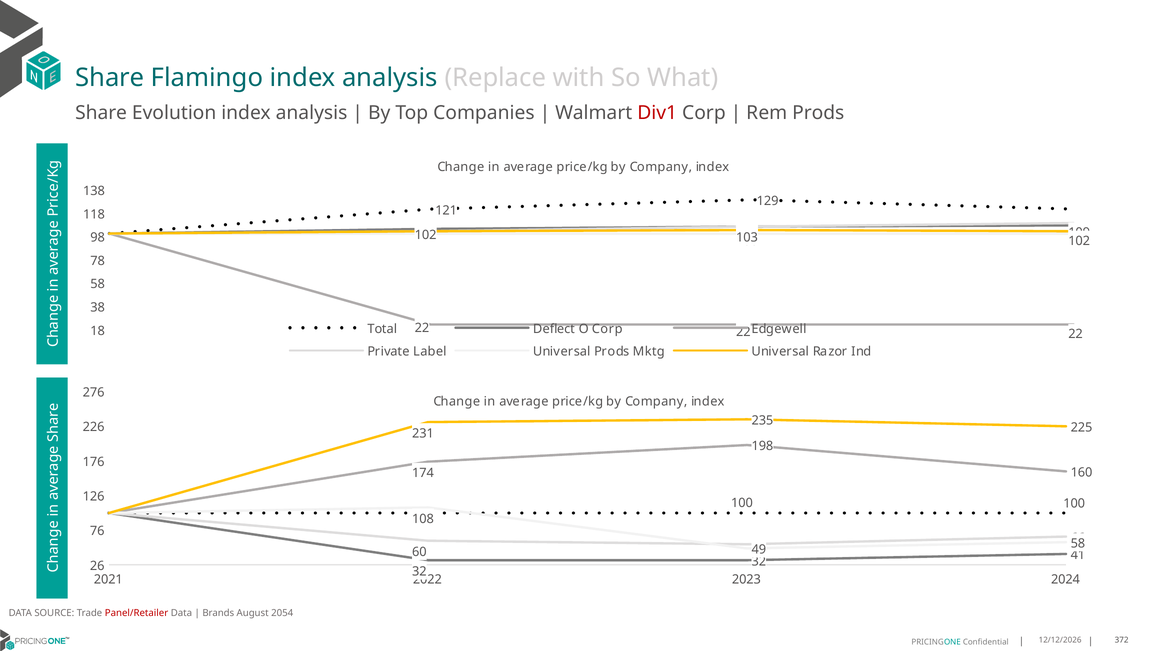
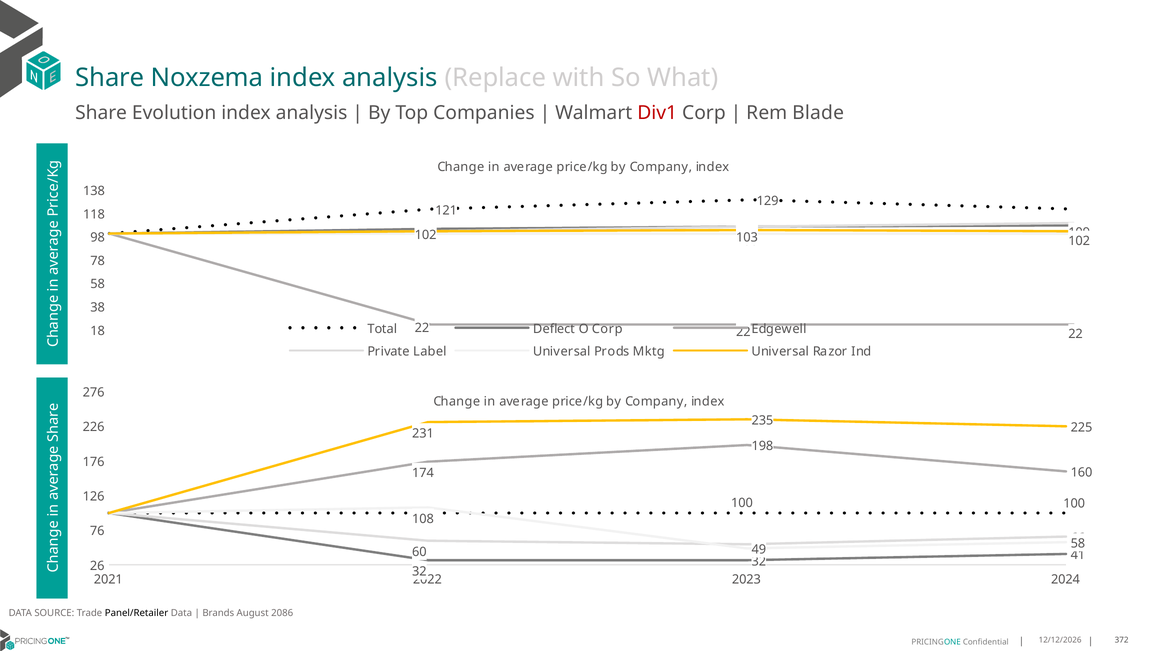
Flamingo: Flamingo -> Noxzema
Rem Prods: Prods -> Blade
Panel/Retailer colour: red -> black
2054: 2054 -> 2086
